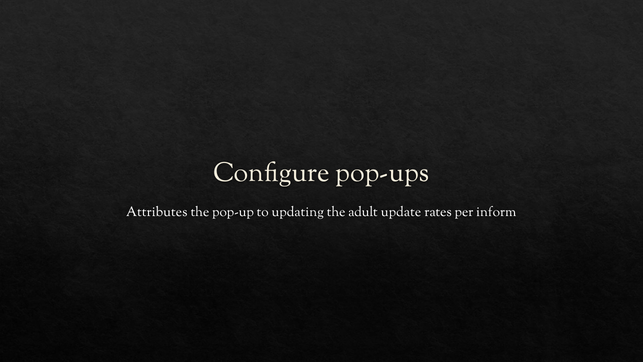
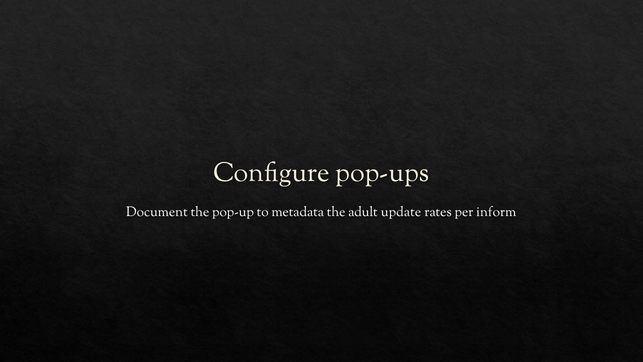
Attributes: Attributes -> Document
updating: updating -> metadata
